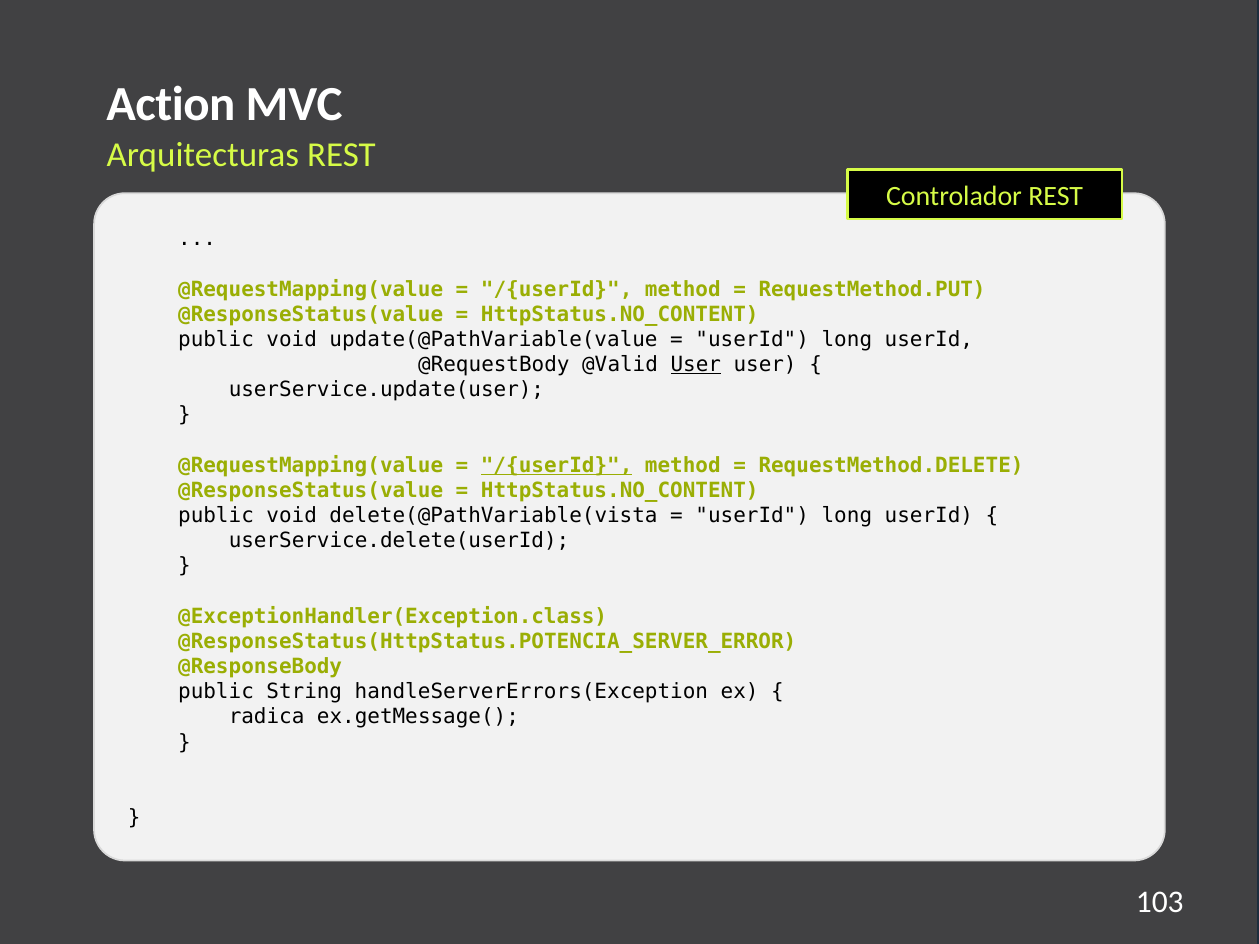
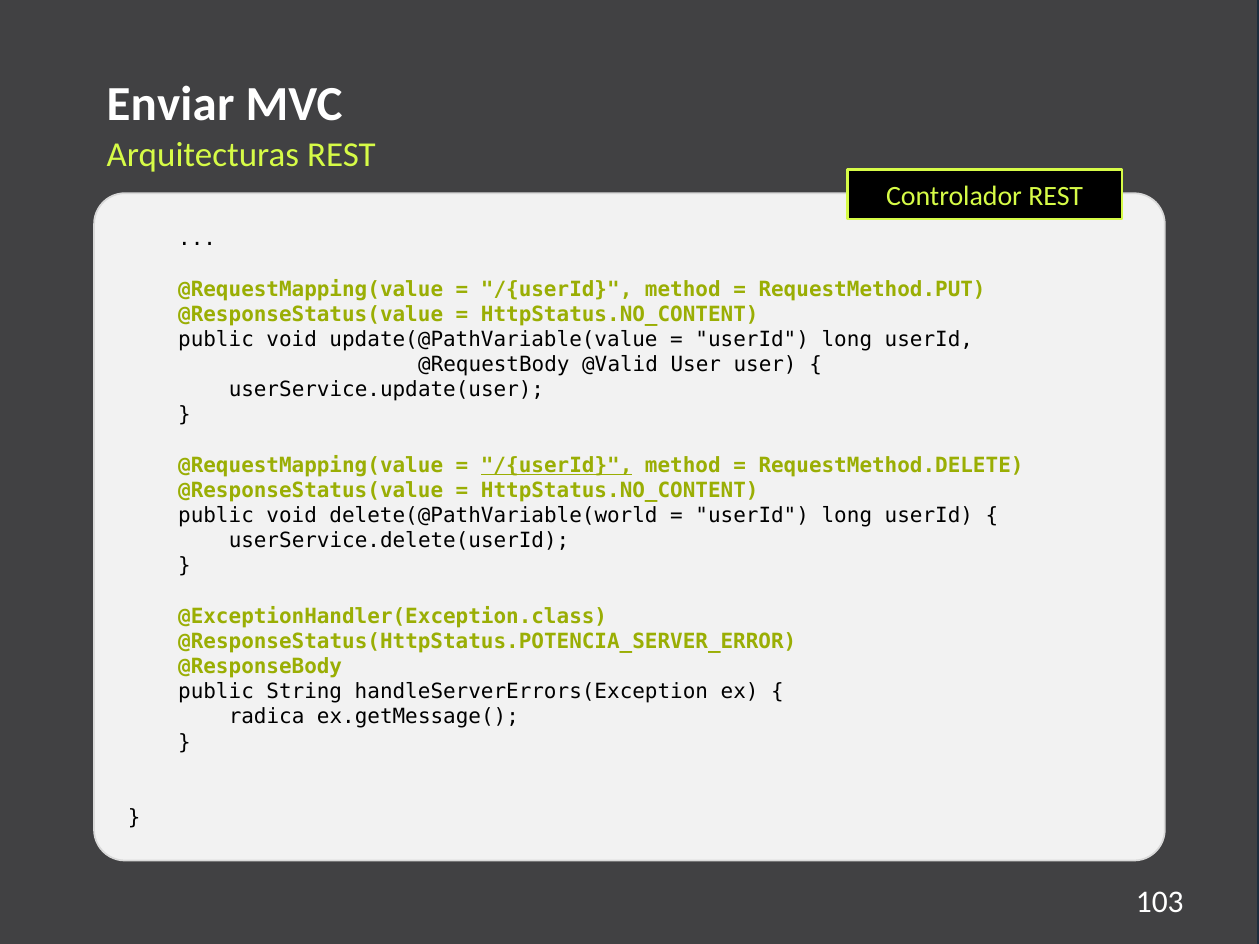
Action: Action -> Enviar
User at (696, 365) underline: present -> none
delete(@PathVariable(vista: delete(@PathVariable(vista -> delete(@PathVariable(world
